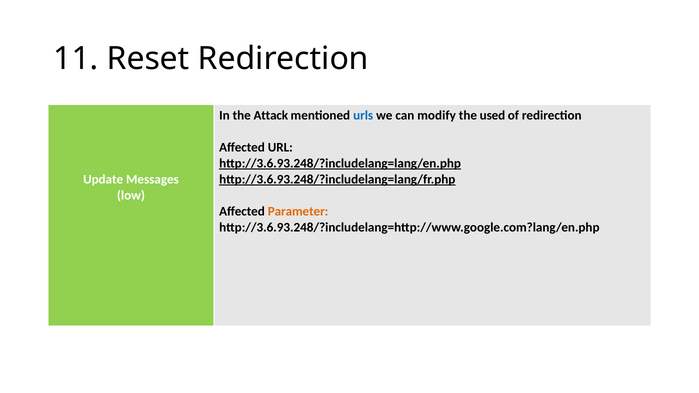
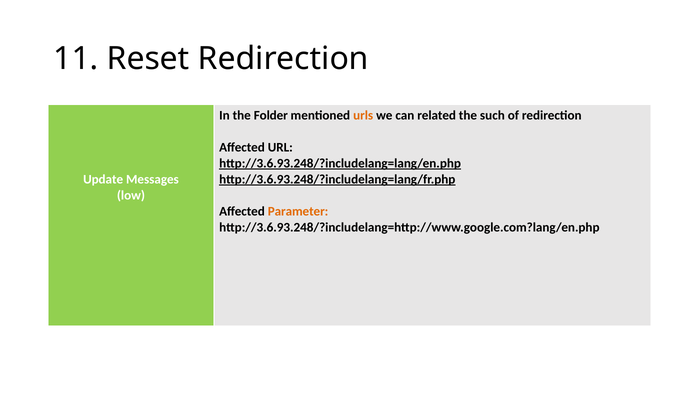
Attack: Attack -> Folder
urls colour: blue -> orange
modify: modify -> related
used: used -> such
